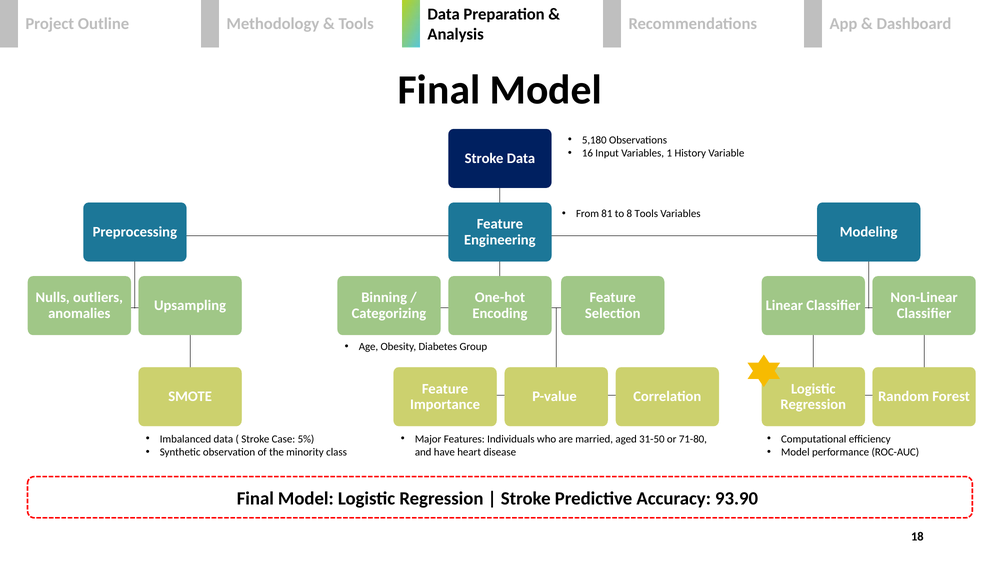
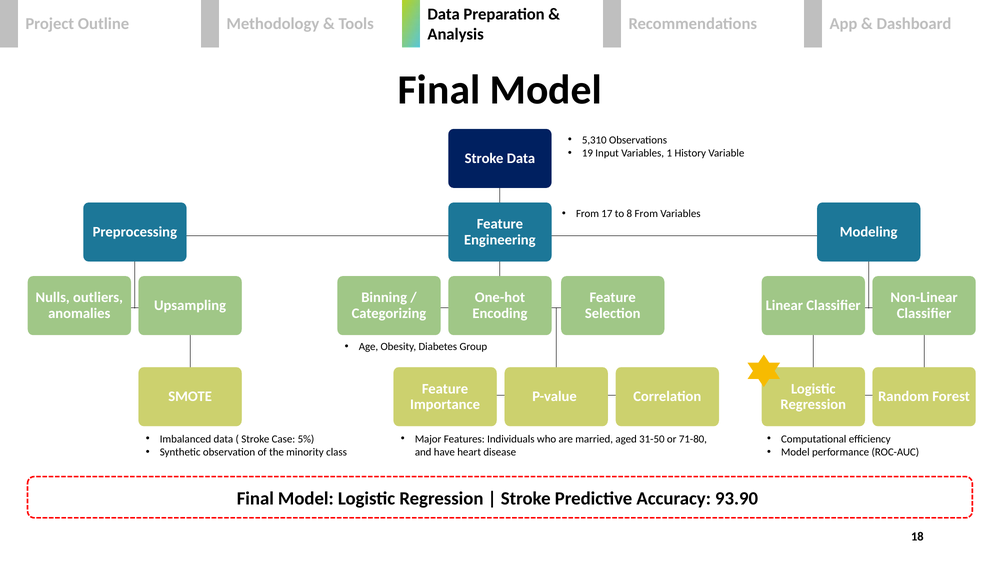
5,180: 5,180 -> 5,310
16: 16 -> 19
81: 81 -> 17
8 Tools: Tools -> From
